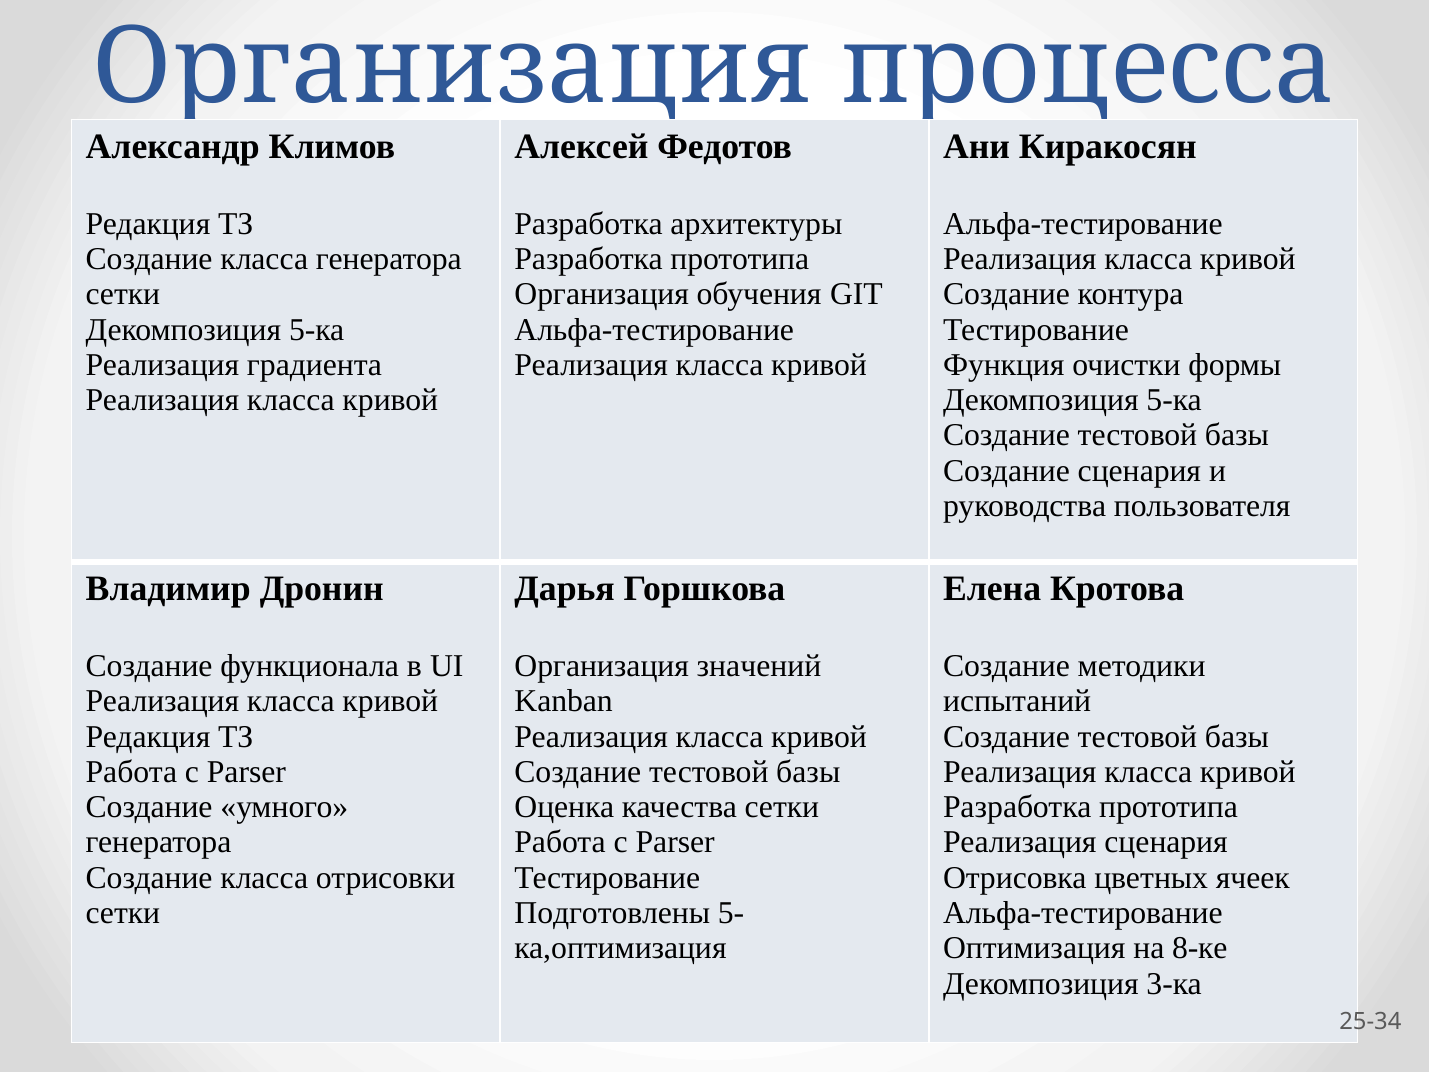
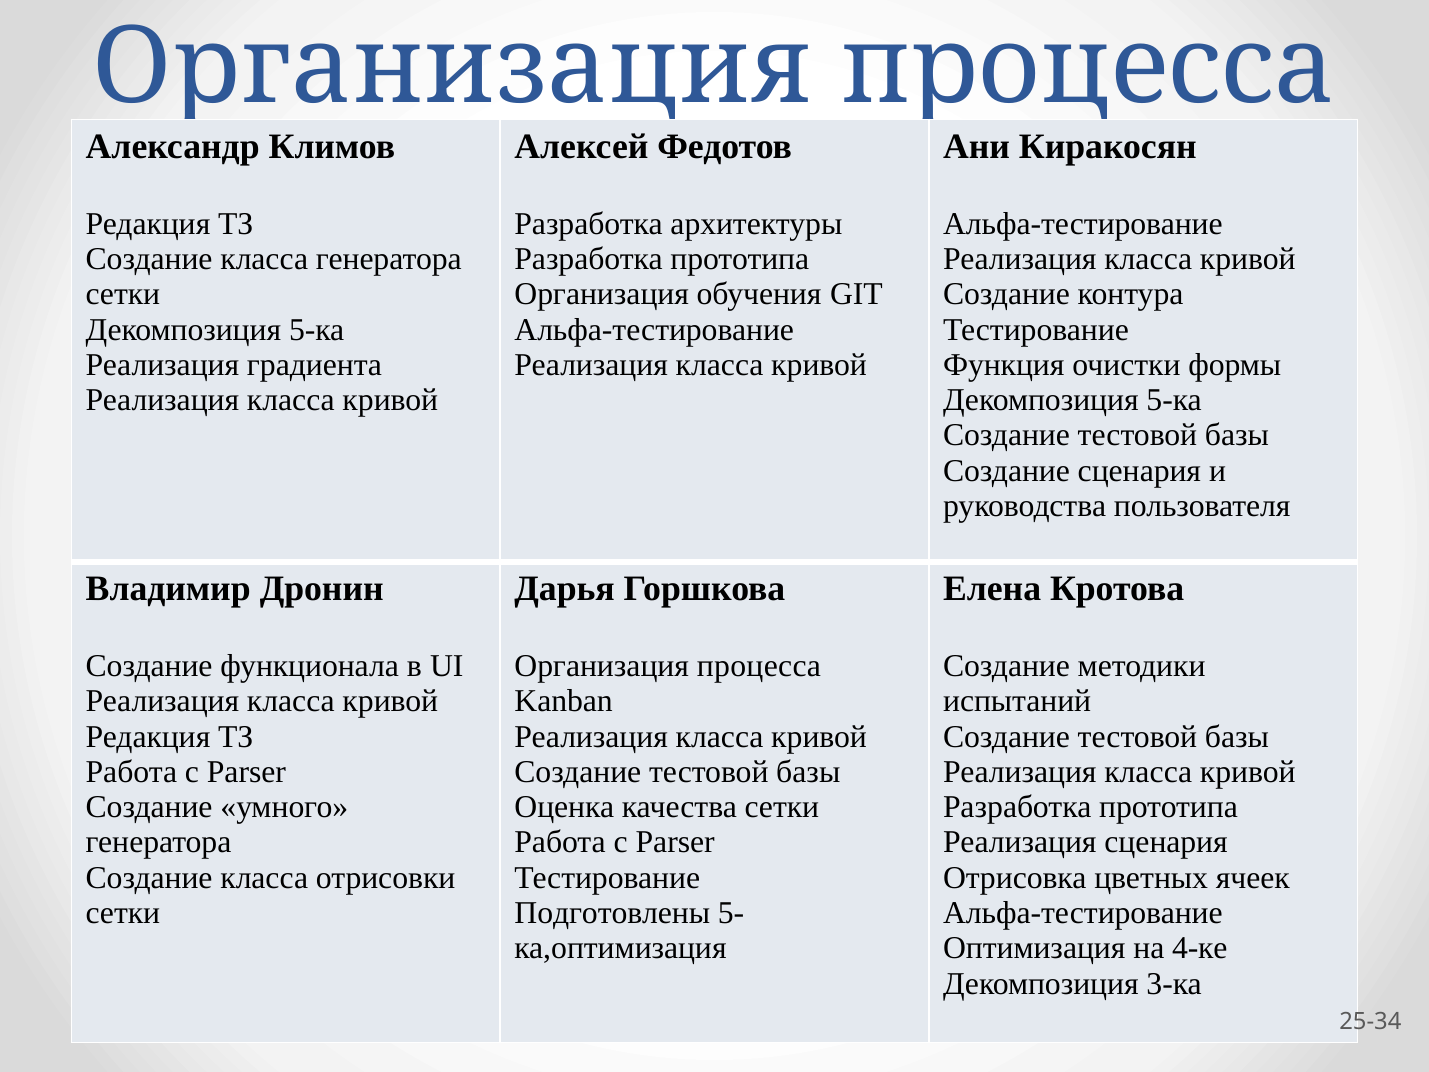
значений at (759, 666): значений -> процесса
8-ке: 8-ке -> 4-ке
